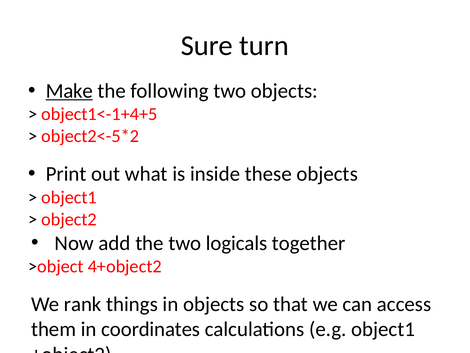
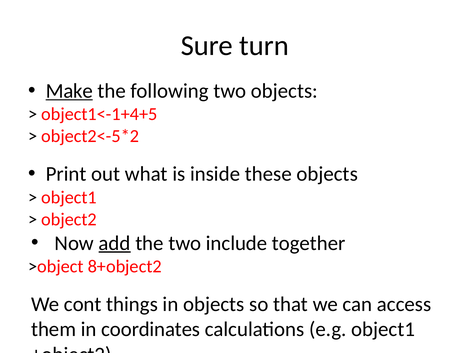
add underline: none -> present
logicals: logicals -> include
4+object2: 4+object2 -> 8+object2
rank: rank -> cont
